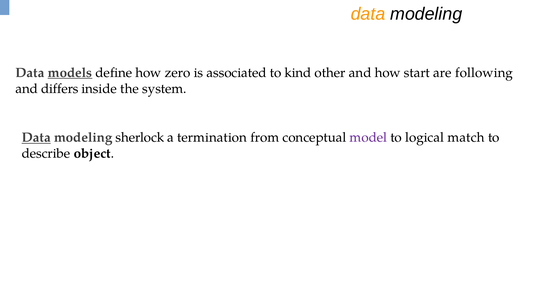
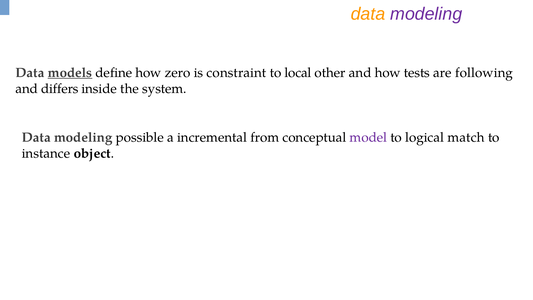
modeling at (426, 14) colour: black -> purple
associated: associated -> constraint
kind: kind -> local
start: start -> tests
Data at (36, 137) underline: present -> none
sherlock: sherlock -> possible
termination: termination -> incremental
describe: describe -> instance
